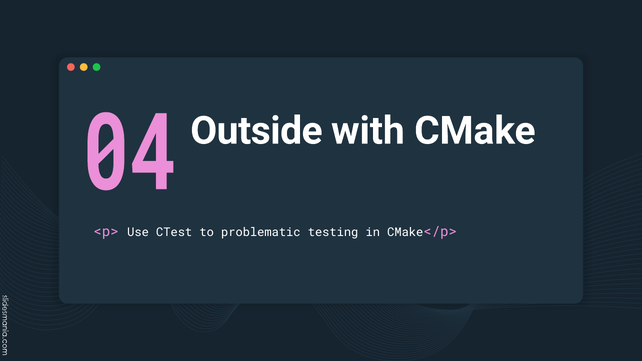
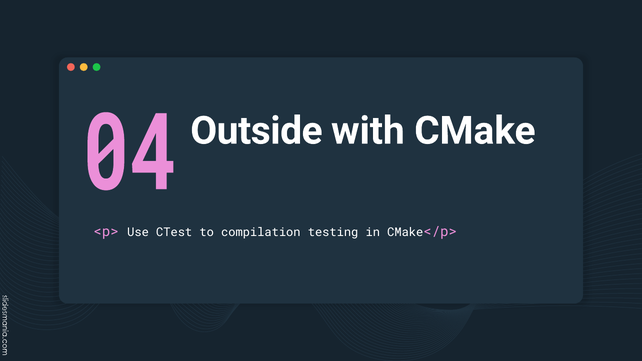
problematic: problematic -> compilation
